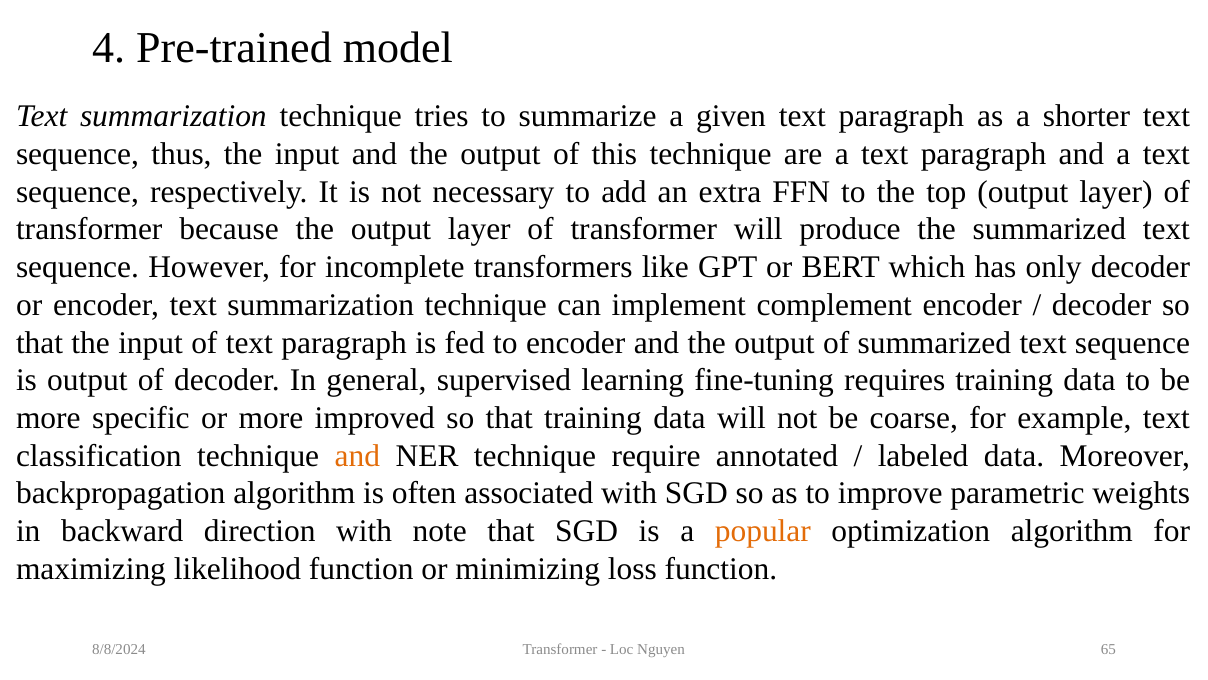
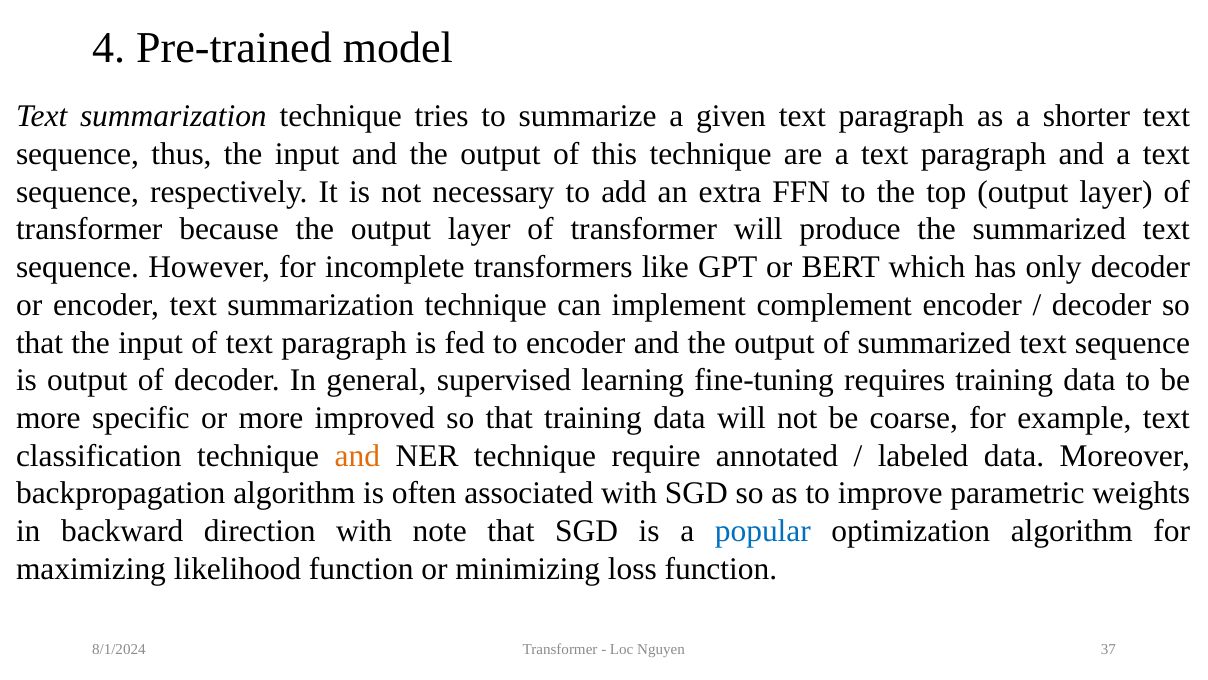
popular colour: orange -> blue
8/8/2024: 8/8/2024 -> 8/1/2024
65: 65 -> 37
